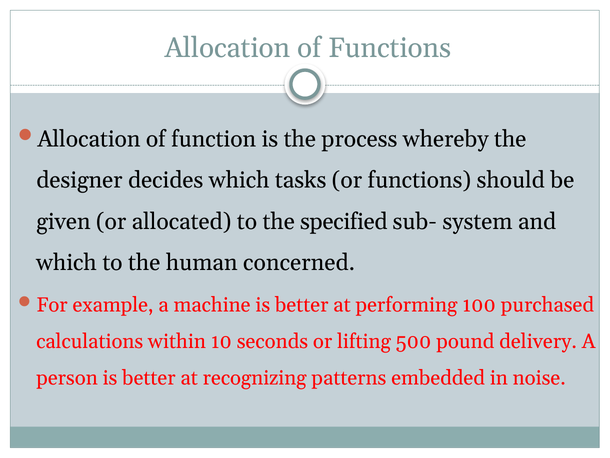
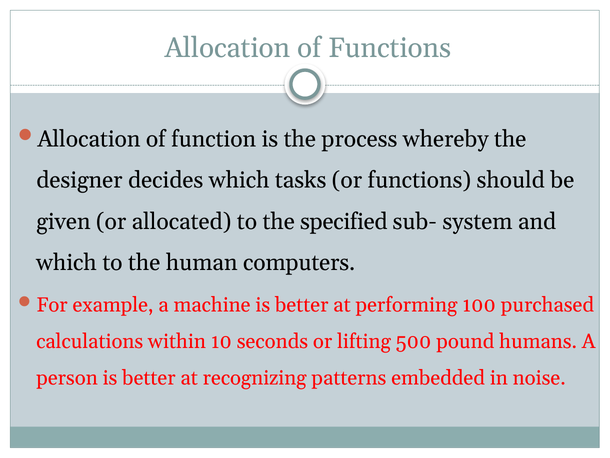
concerned: concerned -> computers
delivery: delivery -> humans
